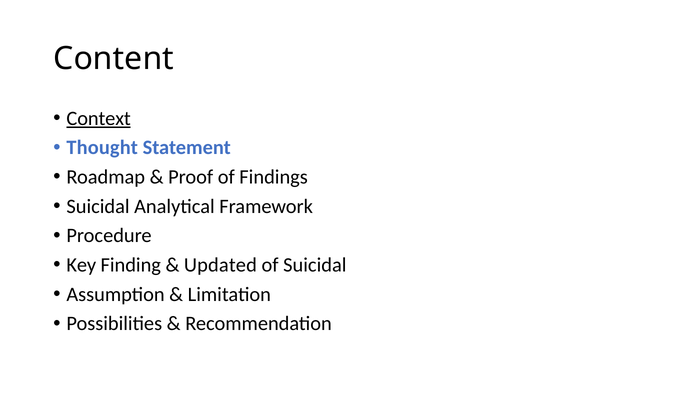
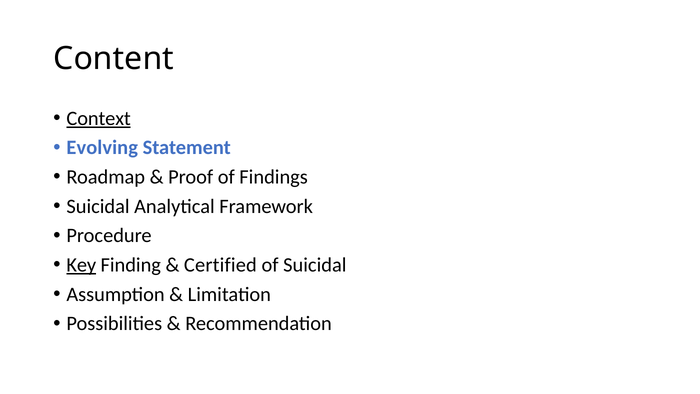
Thought: Thought -> Evolving
Key underline: none -> present
Updated: Updated -> Certified
